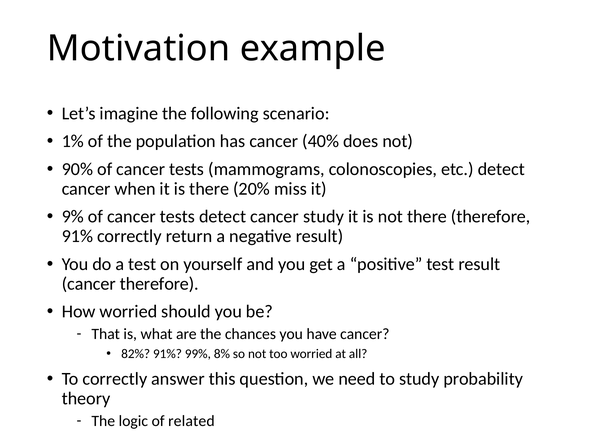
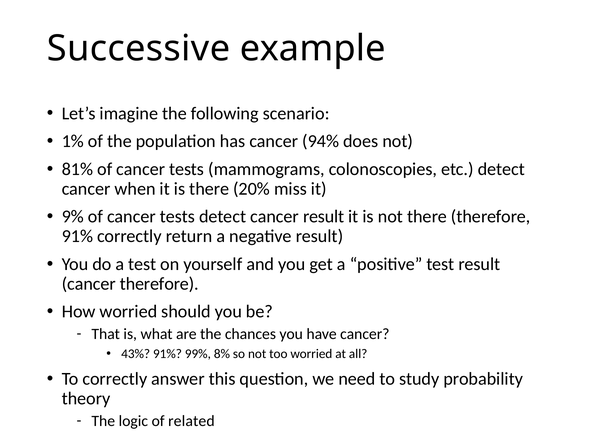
Motivation: Motivation -> Successive
40%: 40% -> 94%
90%: 90% -> 81%
cancer study: study -> result
82%: 82% -> 43%
